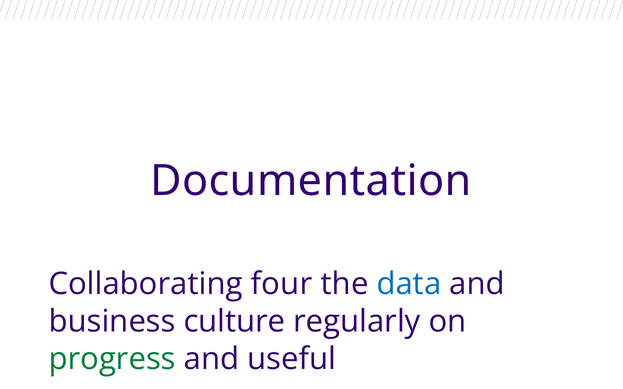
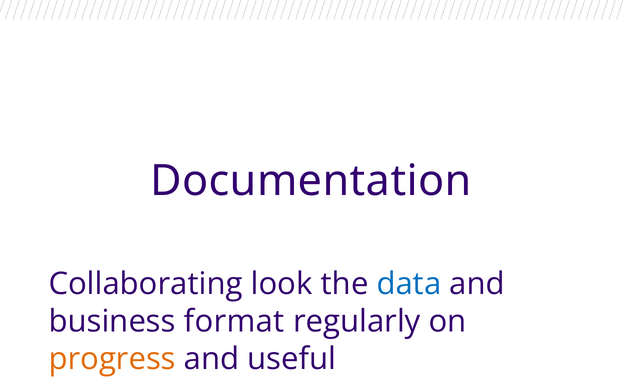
four: four -> look
culture: culture -> format
progress colour: green -> orange
